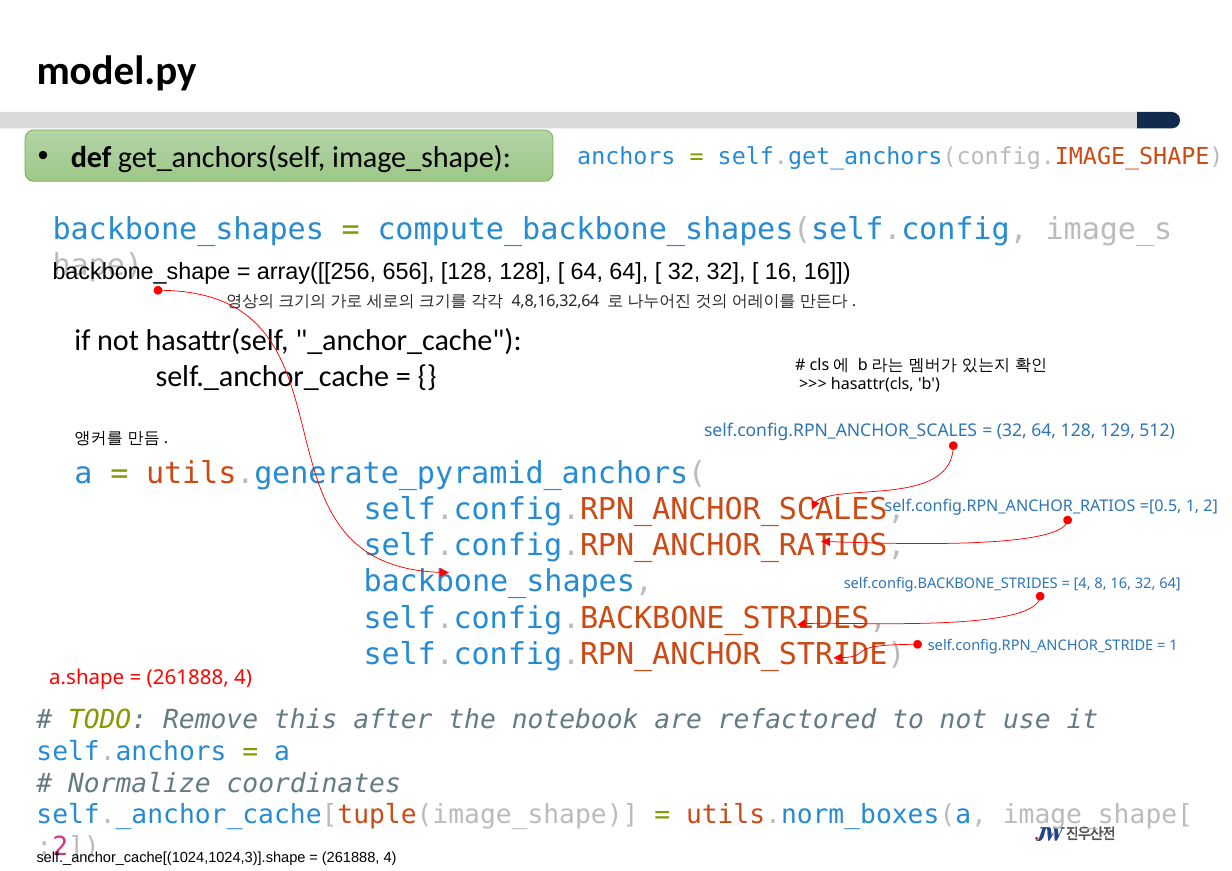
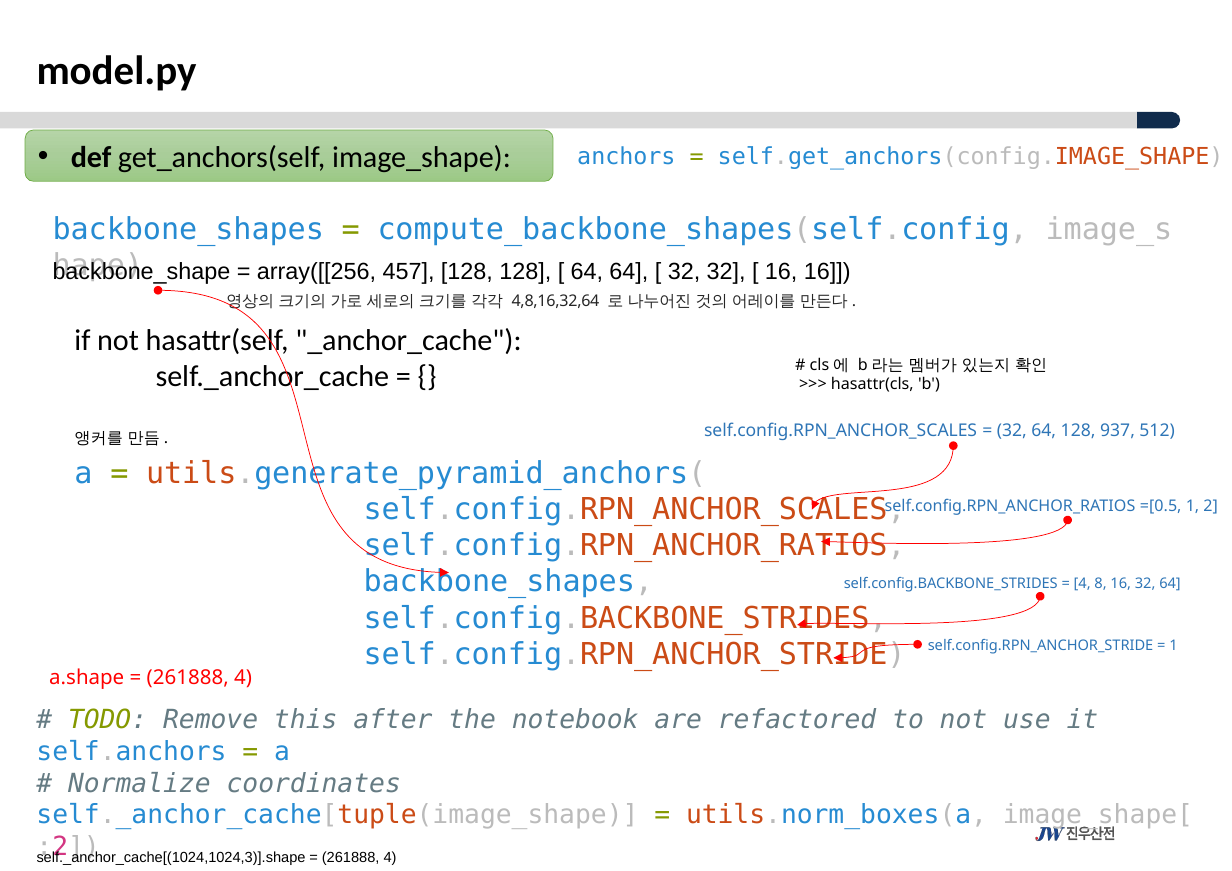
656: 656 -> 457
129: 129 -> 937
